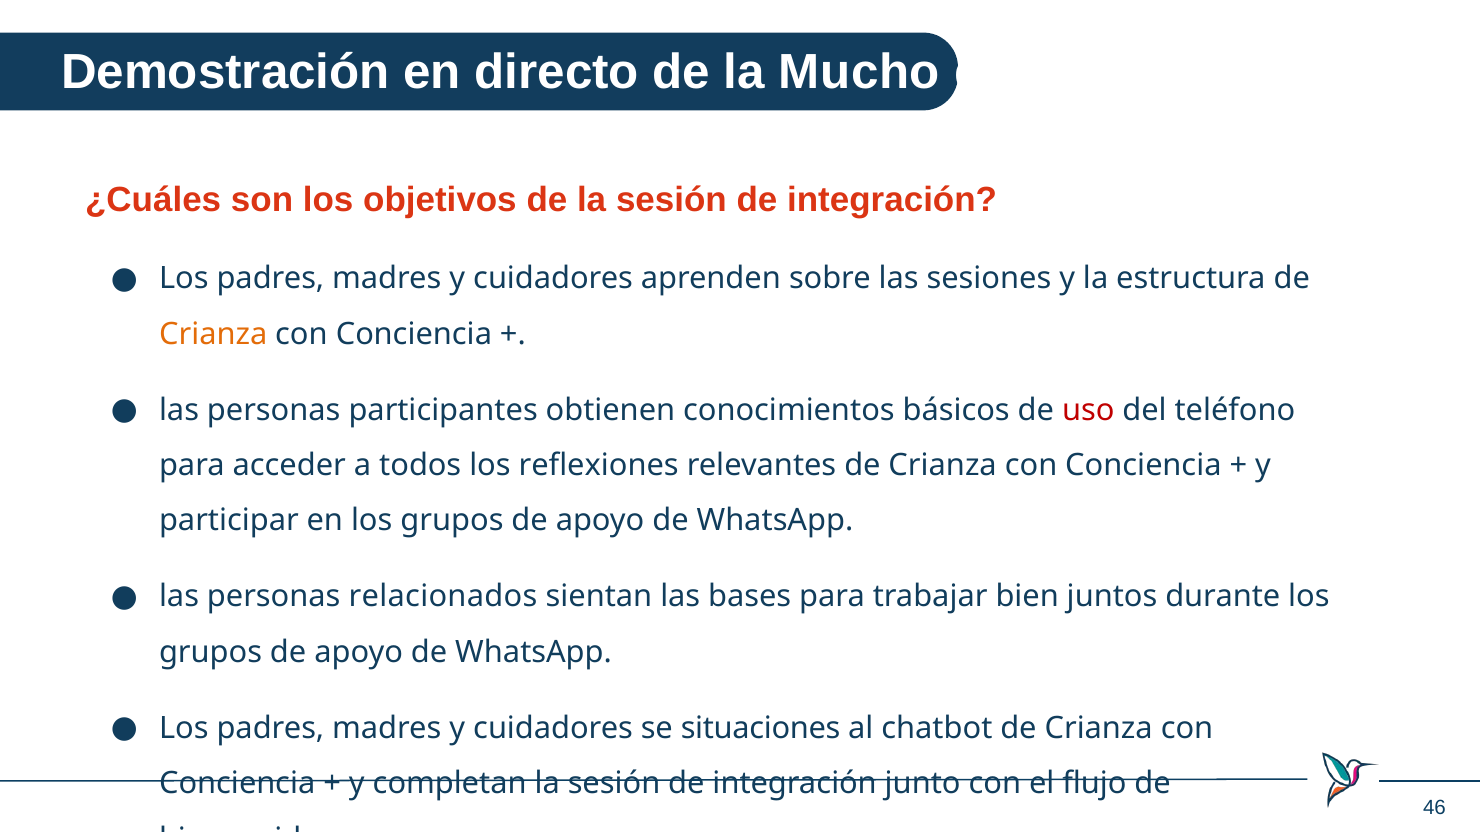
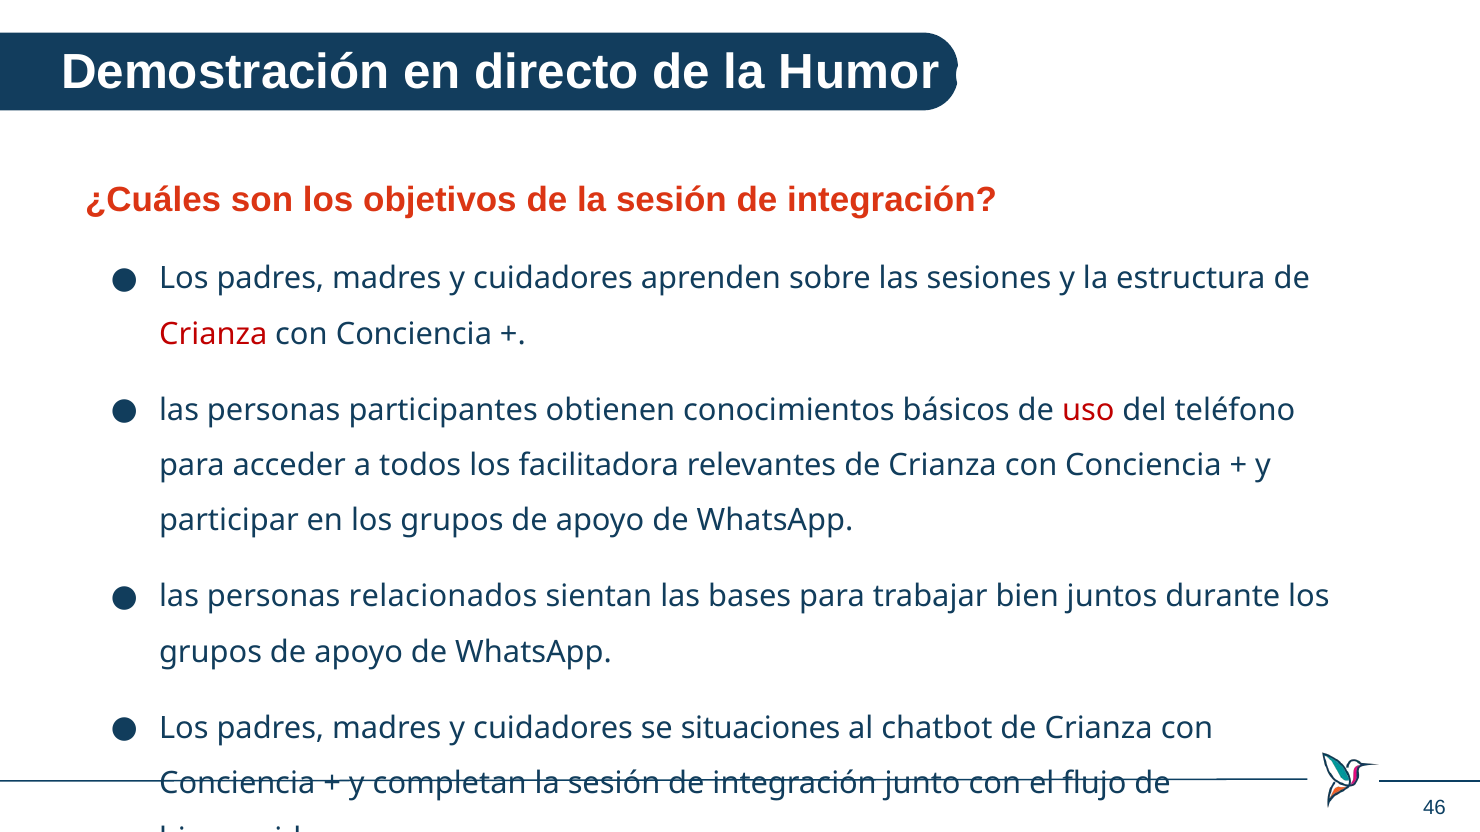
Mucho: Mucho -> Humor
Crianza at (213, 334) colour: orange -> red
reflexiones: reflexiones -> facilitadora
